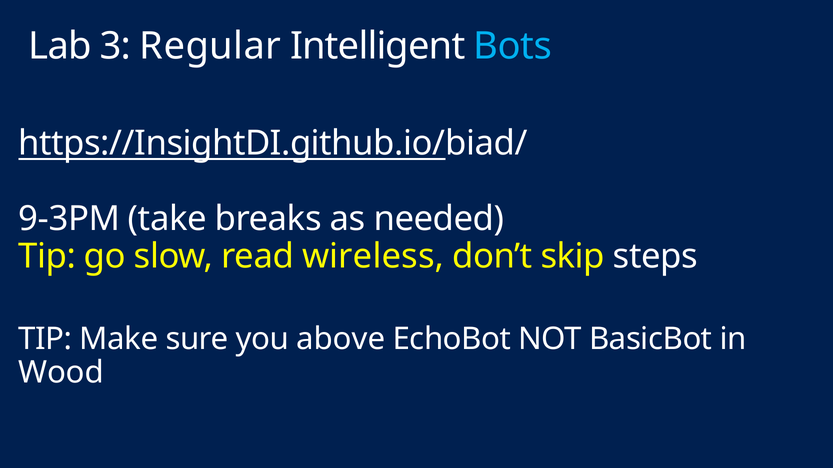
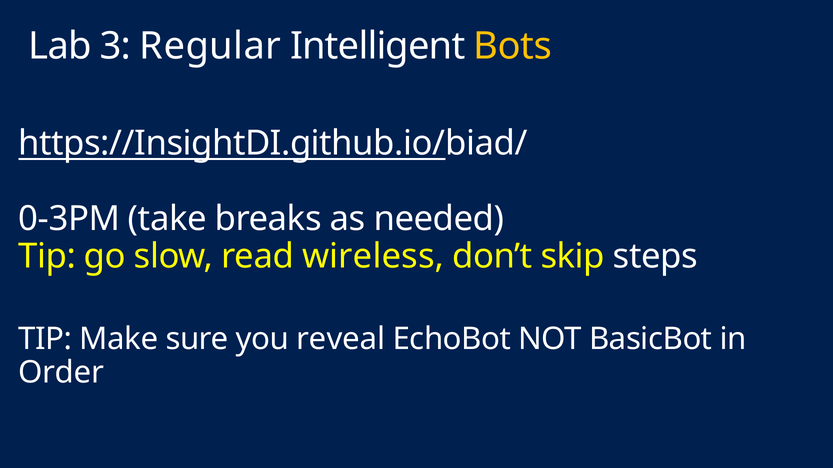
Bots colour: light blue -> yellow
9-3PM: 9-3PM -> 0-3PM
above: above -> reveal
Wood: Wood -> Order
